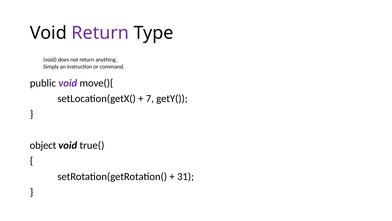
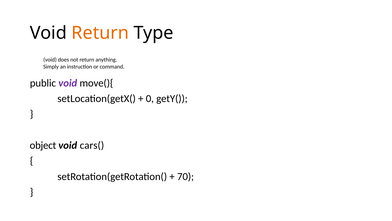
Return at (100, 33) colour: purple -> orange
7: 7 -> 0
true(: true( -> cars(
31: 31 -> 70
